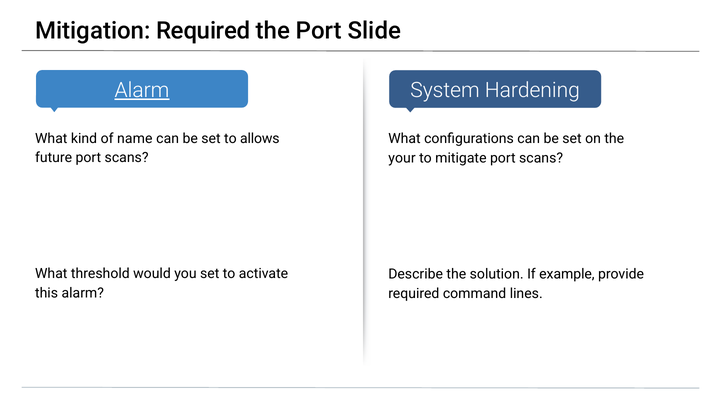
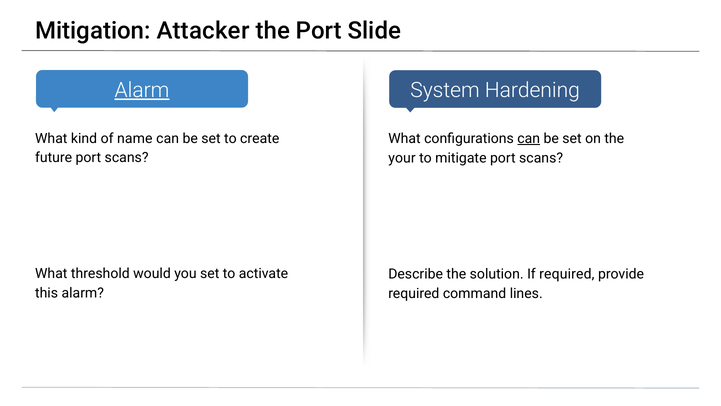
Mitigation Required: Required -> Attacker
allows: allows -> create
can at (529, 138) underline: none -> present
If example: example -> required
